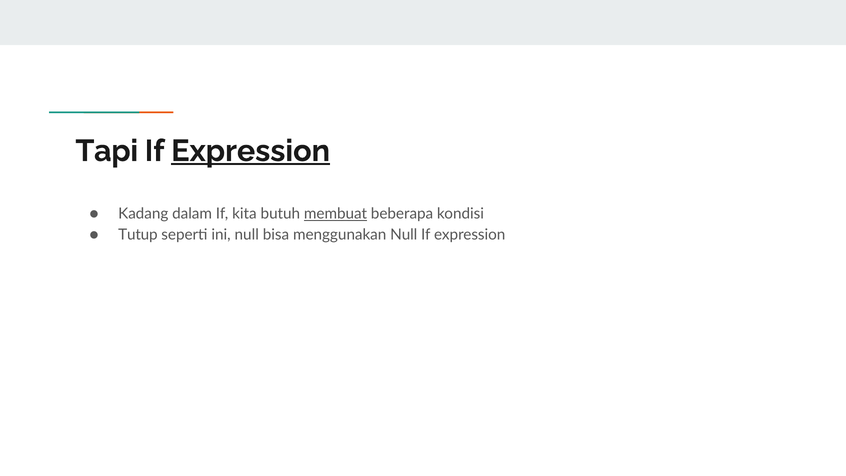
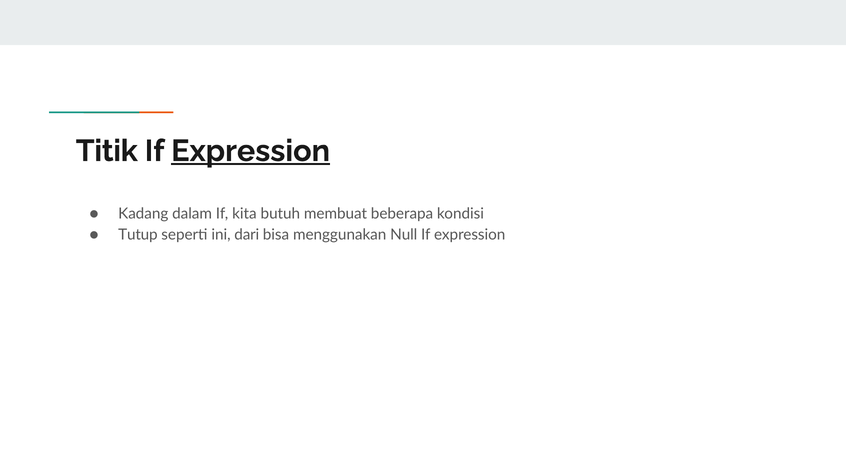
Tapi: Tapi -> Titik
membuat underline: present -> none
ini null: null -> dari
